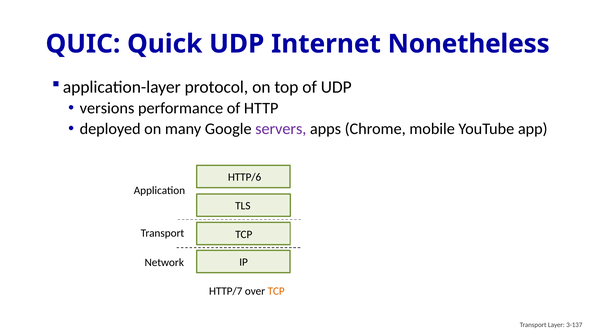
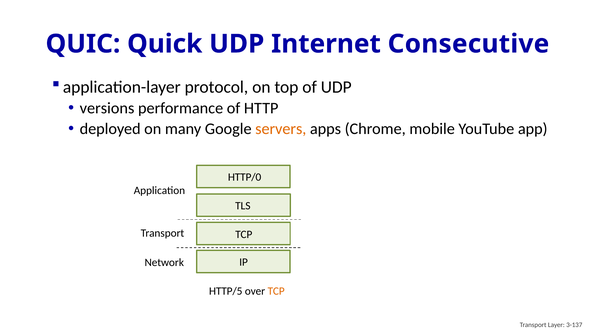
Nonetheless: Nonetheless -> Consecutive
servers colour: purple -> orange
HTTP/6: HTTP/6 -> HTTP/0
HTTP/7: HTTP/7 -> HTTP/5
